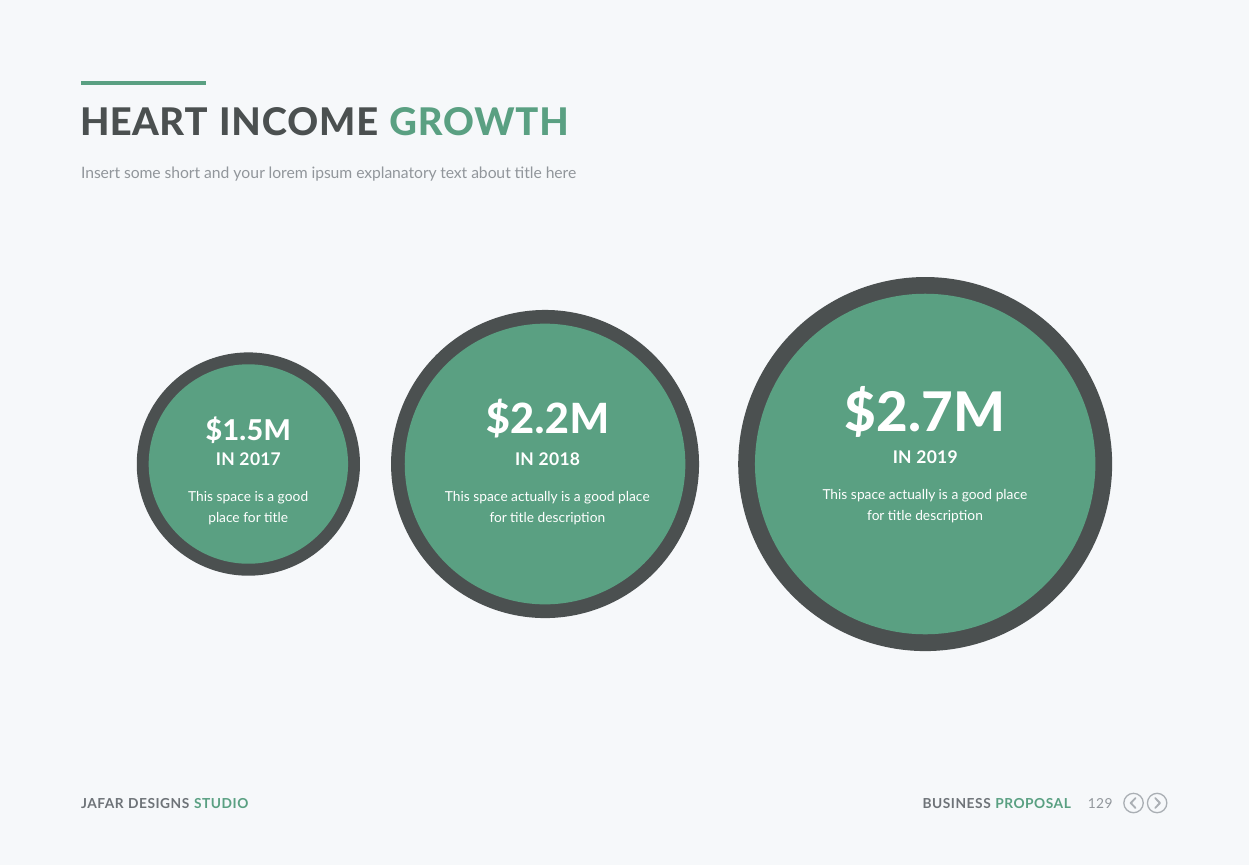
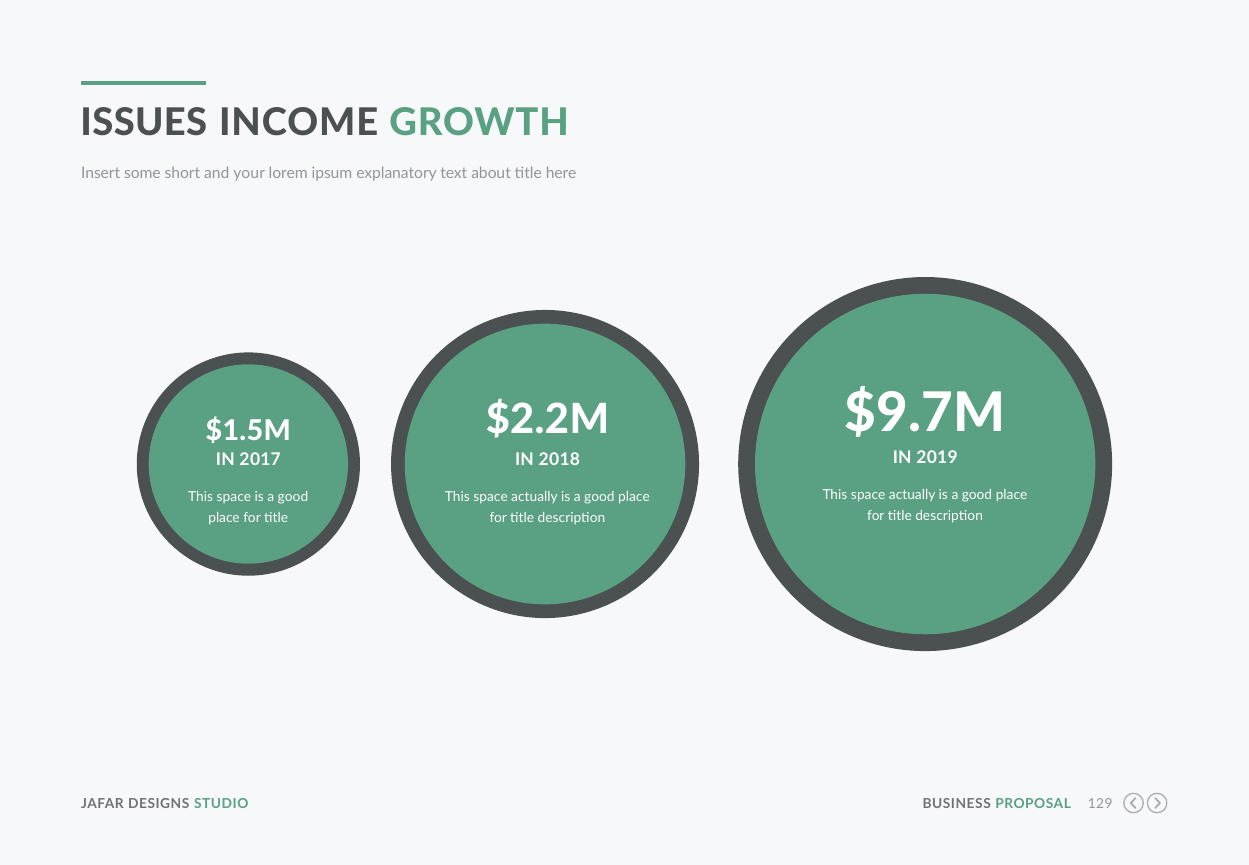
HEART: HEART -> ISSUES
$2.7M: $2.7M -> $9.7M
